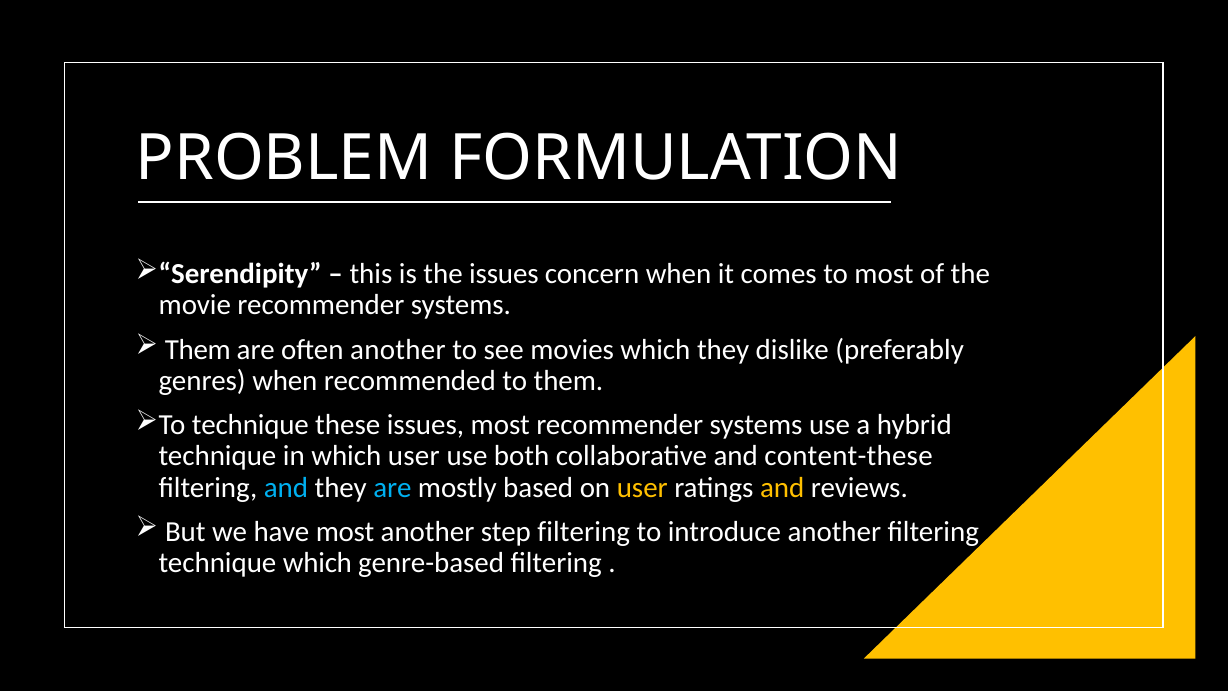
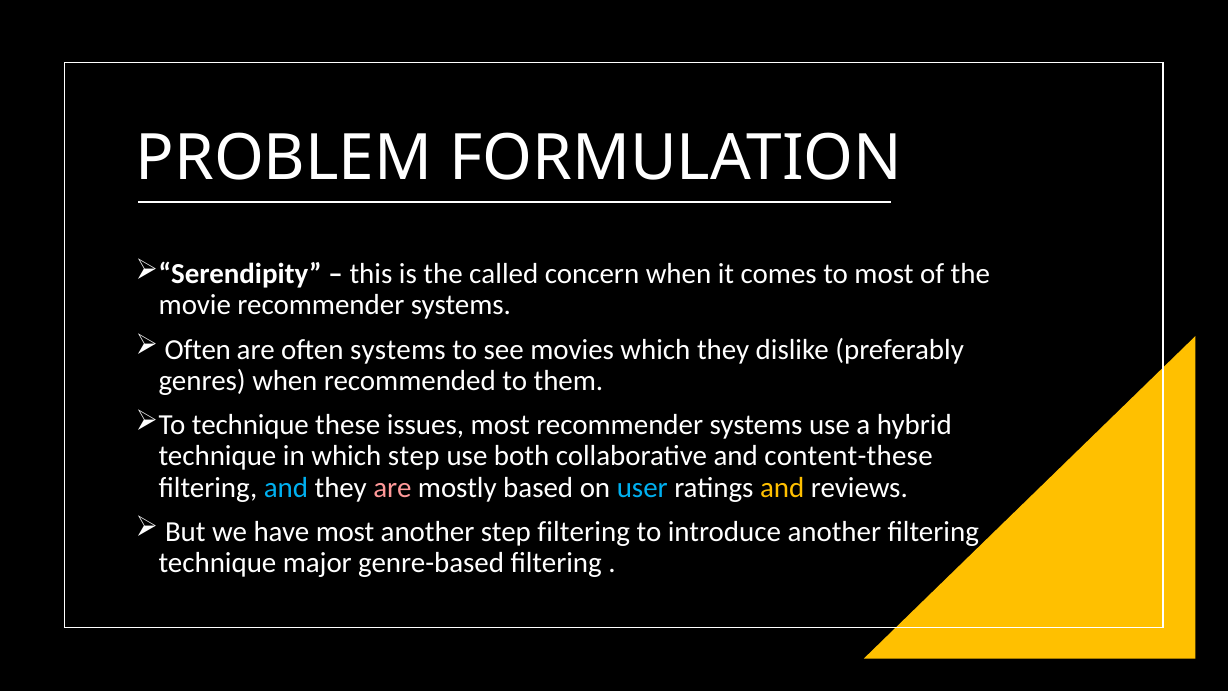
the issues: issues -> called
Them at (198, 349): Them -> Often
often another: another -> systems
which user: user -> step
are at (392, 487) colour: light blue -> pink
user at (642, 487) colour: yellow -> light blue
technique which: which -> major
